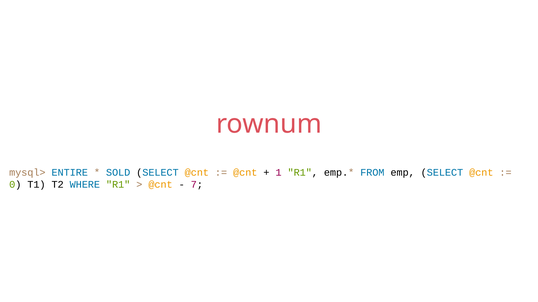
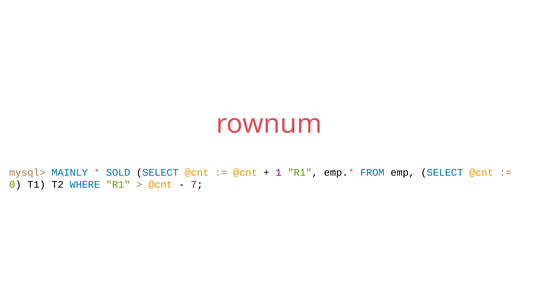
ENTIRE: ENTIRE -> MAINLY
